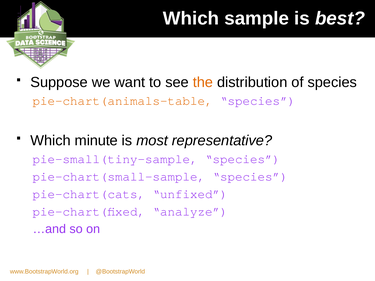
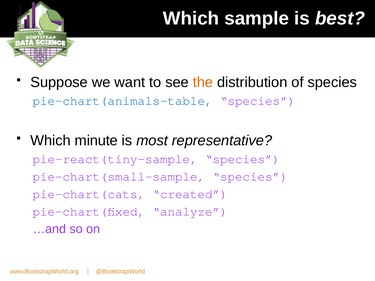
pie-chart(animals-table colour: orange -> blue
pie-small(tiny-sample: pie-small(tiny-sample -> pie-react(tiny-sample
unfixed: unfixed -> created
